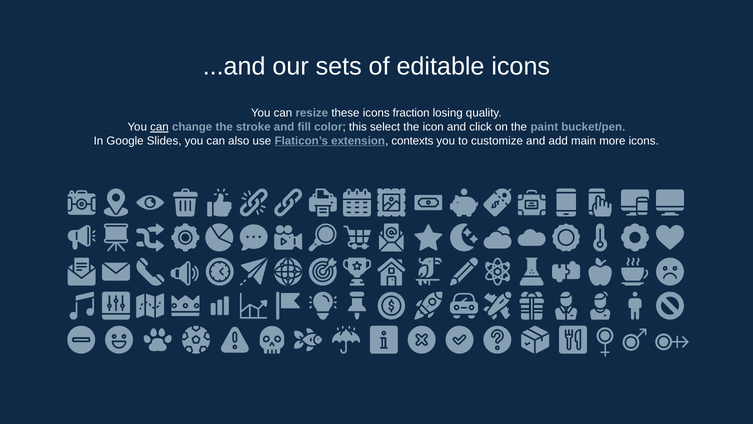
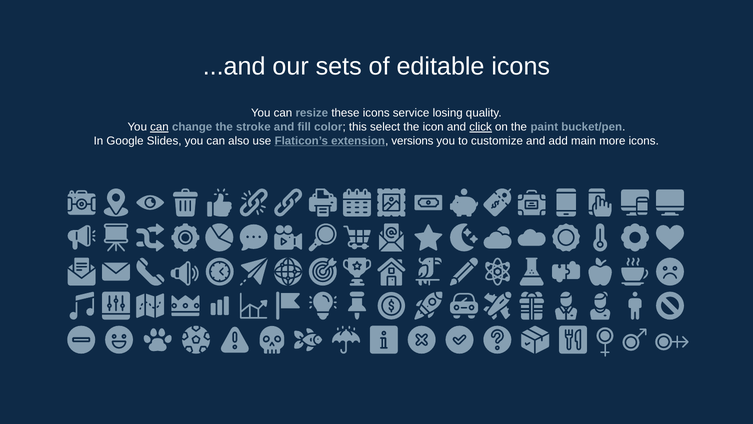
fraction: fraction -> service
click underline: none -> present
contexts: contexts -> versions
